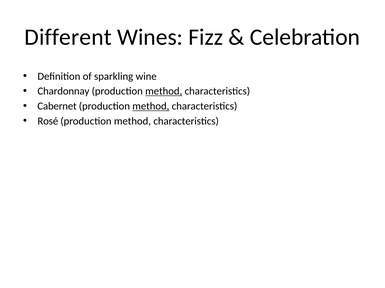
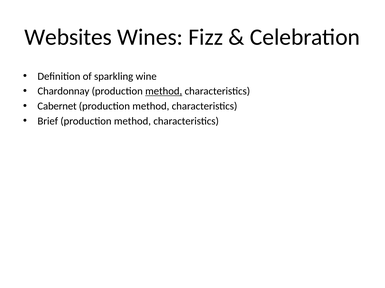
Different: Different -> Websites
method at (151, 106) underline: present -> none
Rosé: Rosé -> Brief
